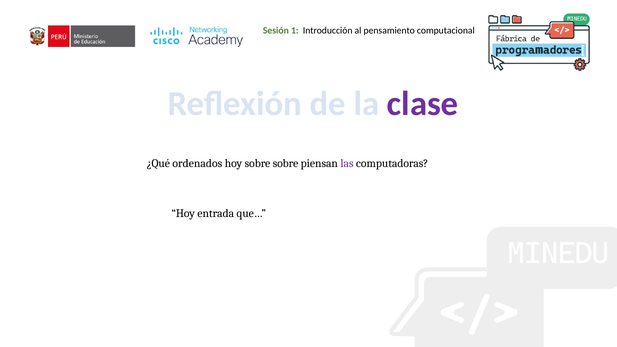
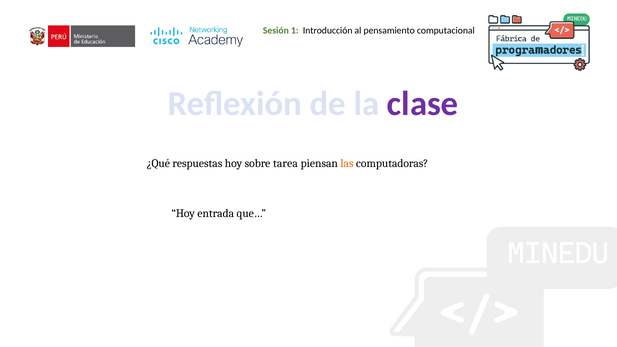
ordenados: ordenados -> respuestas
sobre sobre: sobre -> tarea
las colour: purple -> orange
